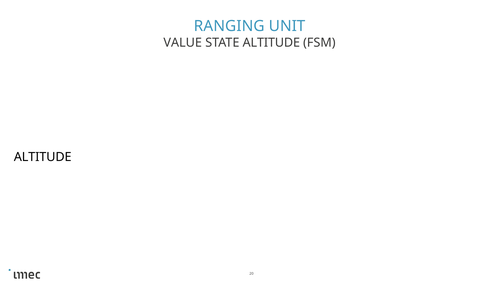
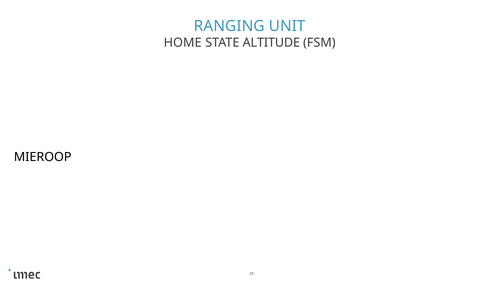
VALUE: VALUE -> HOME
ALTITUDE at (43, 157): ALTITUDE -> MIEROOP
